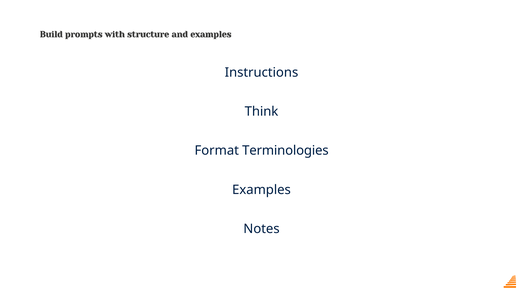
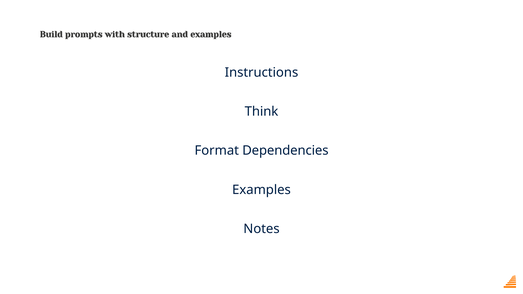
Terminologies: Terminologies -> Dependencies
